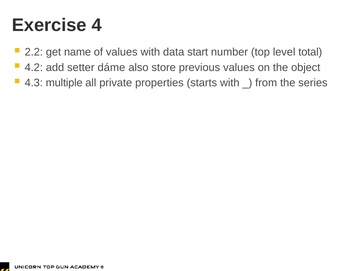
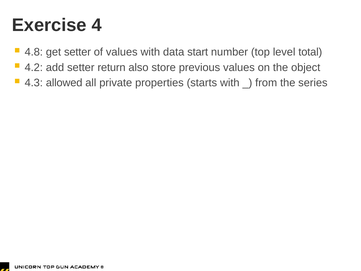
2.2: 2.2 -> 4.8
get name: name -> setter
dáme: dáme -> return
multiple: multiple -> allowed
